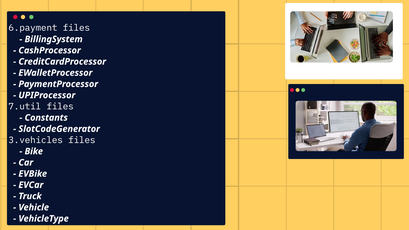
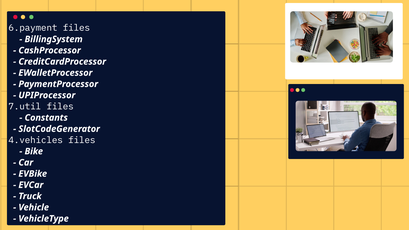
3.vehicles: 3.vehicles -> 4.vehicles
